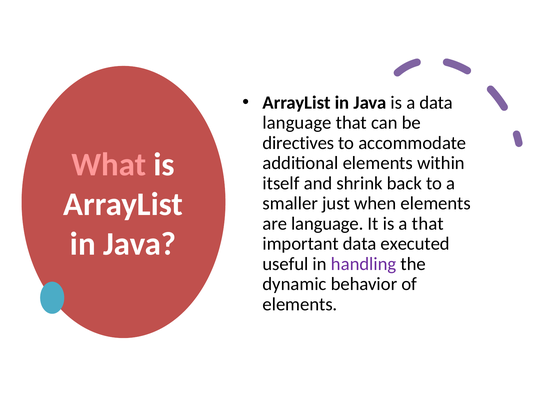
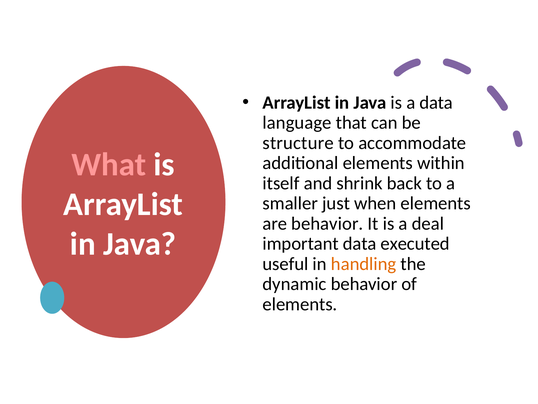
directives: directives -> structure
are language: language -> behavior
a that: that -> deal
handling colour: purple -> orange
